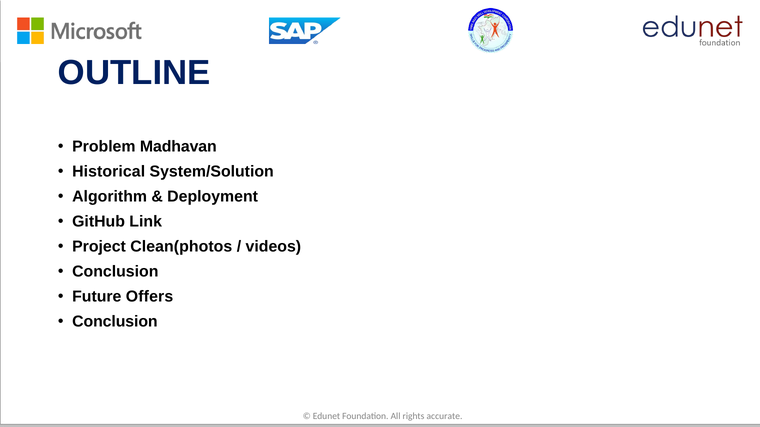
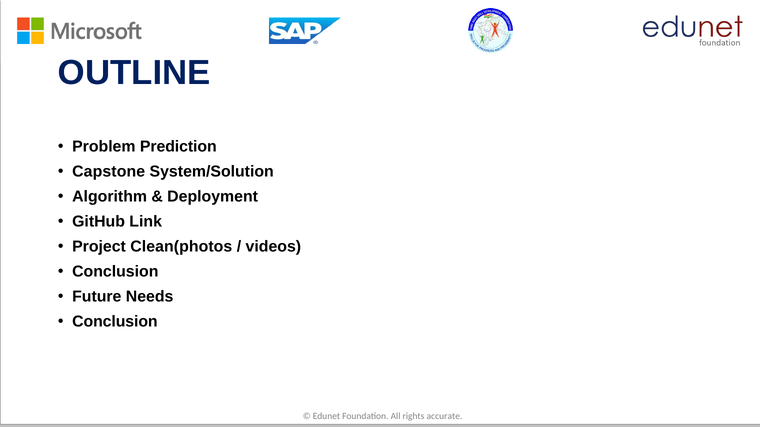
Madhavan: Madhavan -> Prediction
Historical: Historical -> Capstone
Offers: Offers -> Needs
